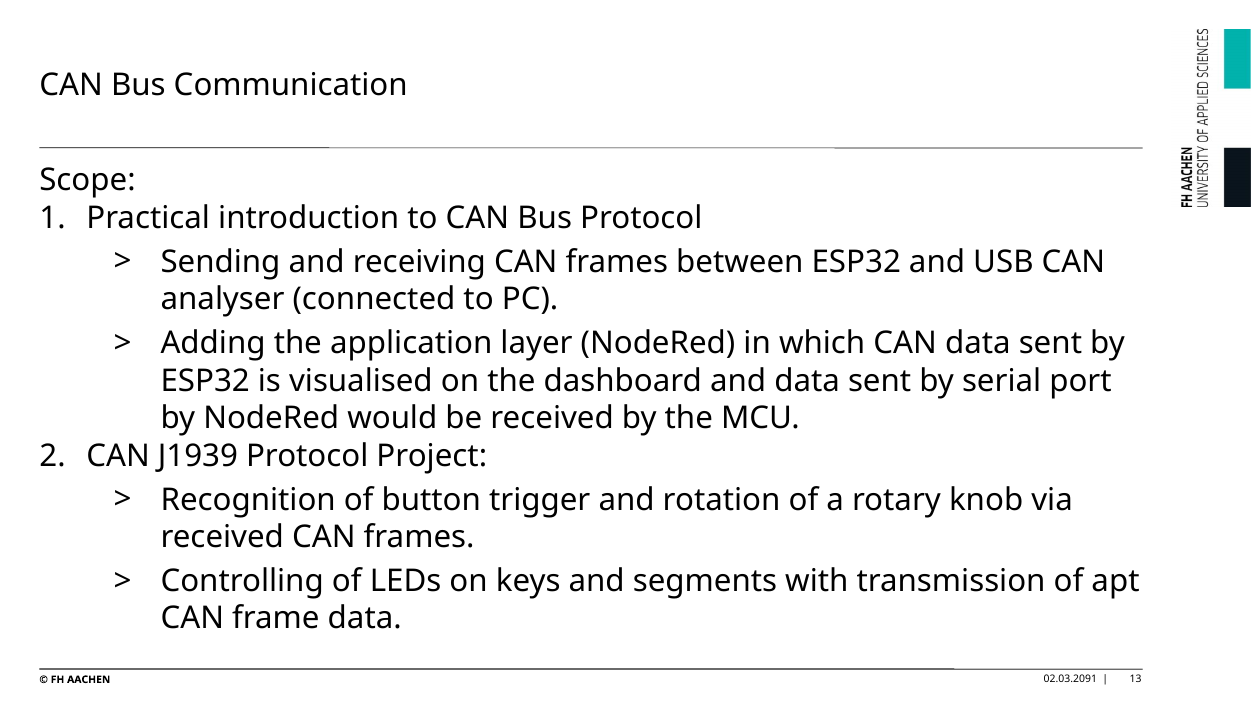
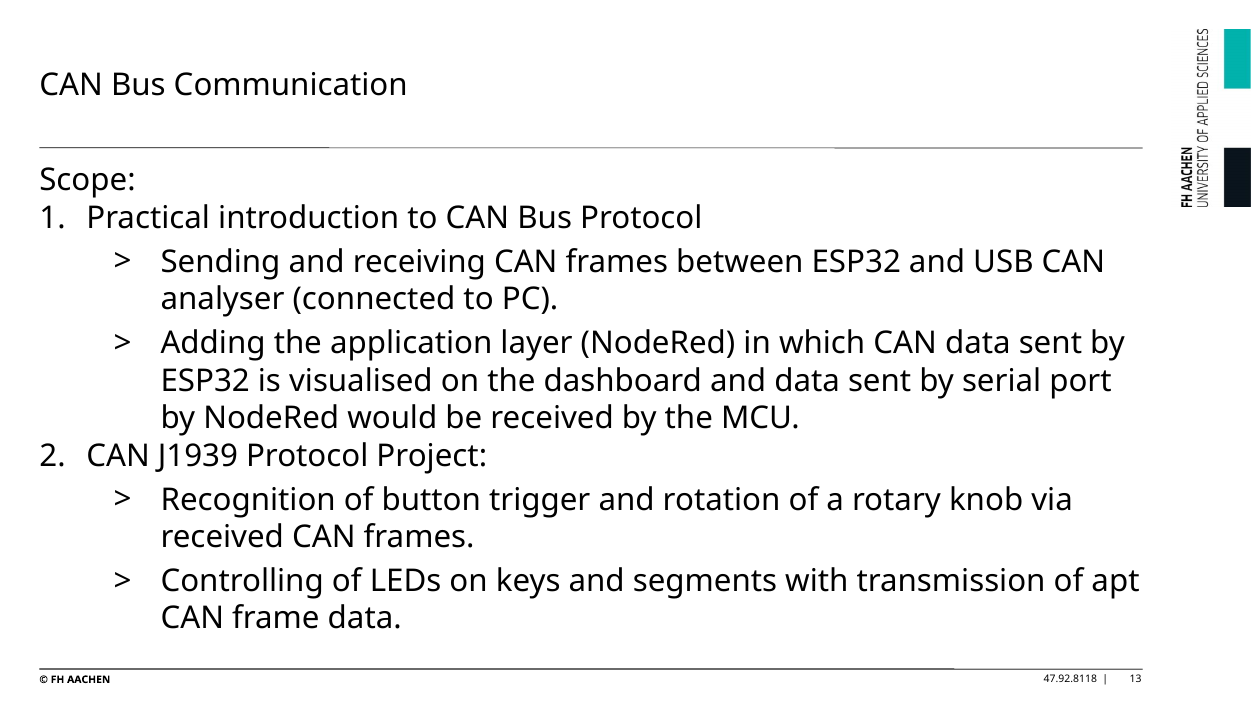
02.03.2091: 02.03.2091 -> 47.92.8118
